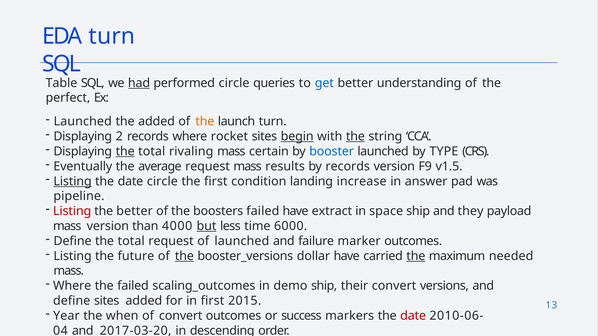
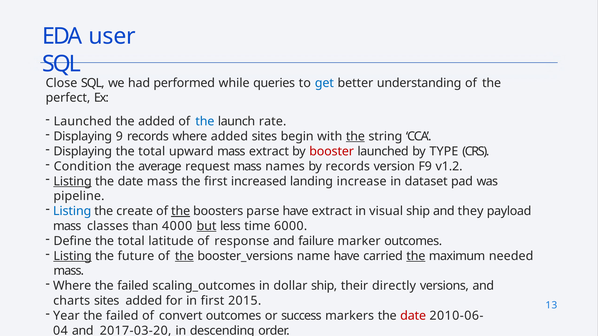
EDA turn: turn -> user
Table: Table -> Close
had underline: present -> none
performed circle: circle -> while
the at (205, 122) colour: orange -> blue
launch turn: turn -> rate
2: 2 -> 9
where rocket: rocket -> added
begin underline: present -> none
the at (125, 152) underline: present -> none
rivaling: rivaling -> upward
mass certain: certain -> extract
booster colour: blue -> red
Eventually: Eventually -> Condition
results: results -> names
v1.5: v1.5 -> v1.2
date circle: circle -> mass
condition: condition -> increased
answer: answer -> dataset
Listing at (72, 211) colour: red -> blue
the better: better -> create
the at (181, 211) underline: none -> present
boosters failed: failed -> parse
space: space -> visual
mass version: version -> classes
total request: request -> latitude
of launched: launched -> response
Listing at (73, 256) underline: none -> present
dollar: dollar -> name
demo: demo -> dollar
their convert: convert -> directly
define at (72, 301): define -> charts
when at (122, 316): when -> failed
